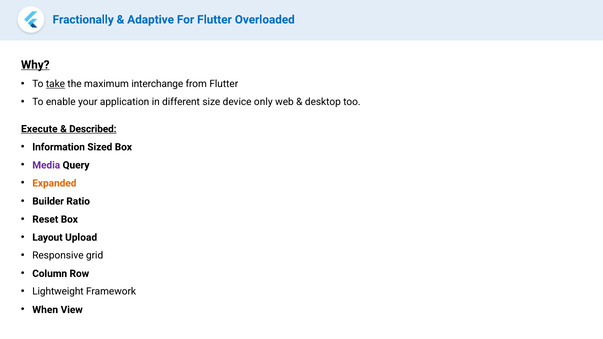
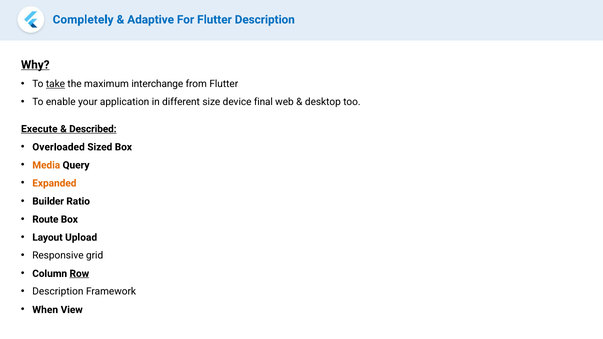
Fractionally: Fractionally -> Completely
Flutter Overloaded: Overloaded -> Description
only: only -> final
Information: Information -> Overloaded
Media colour: purple -> orange
Reset: Reset -> Route
Row underline: none -> present
Lightweight at (58, 292): Lightweight -> Description
